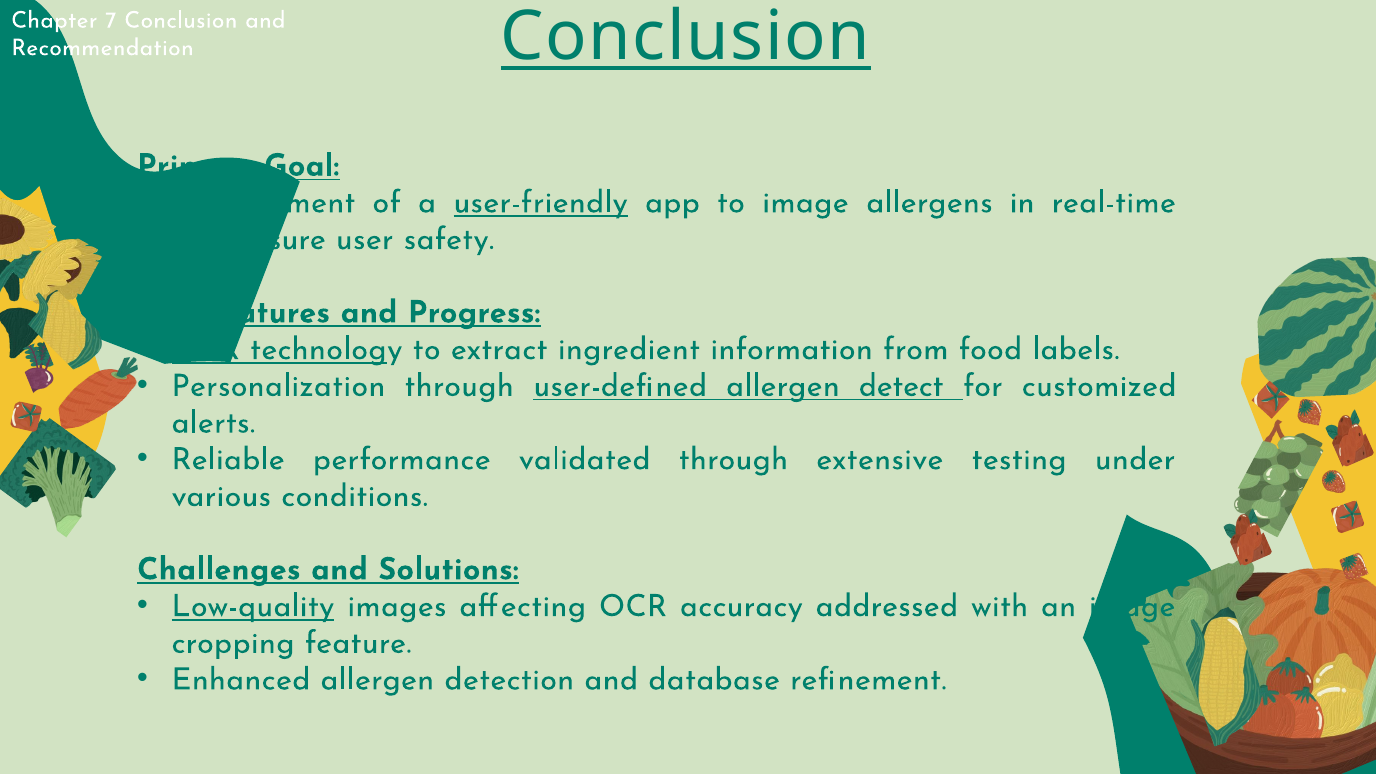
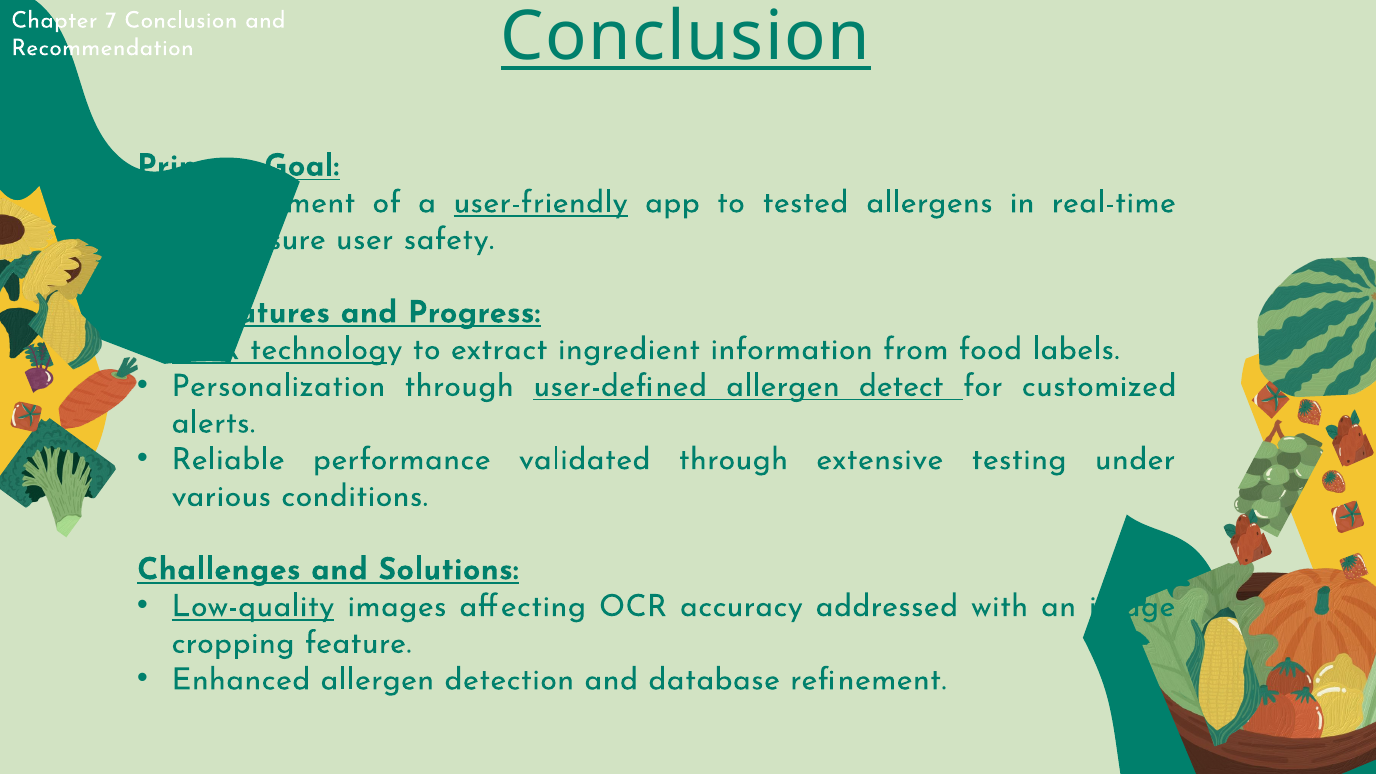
to image: image -> tested
